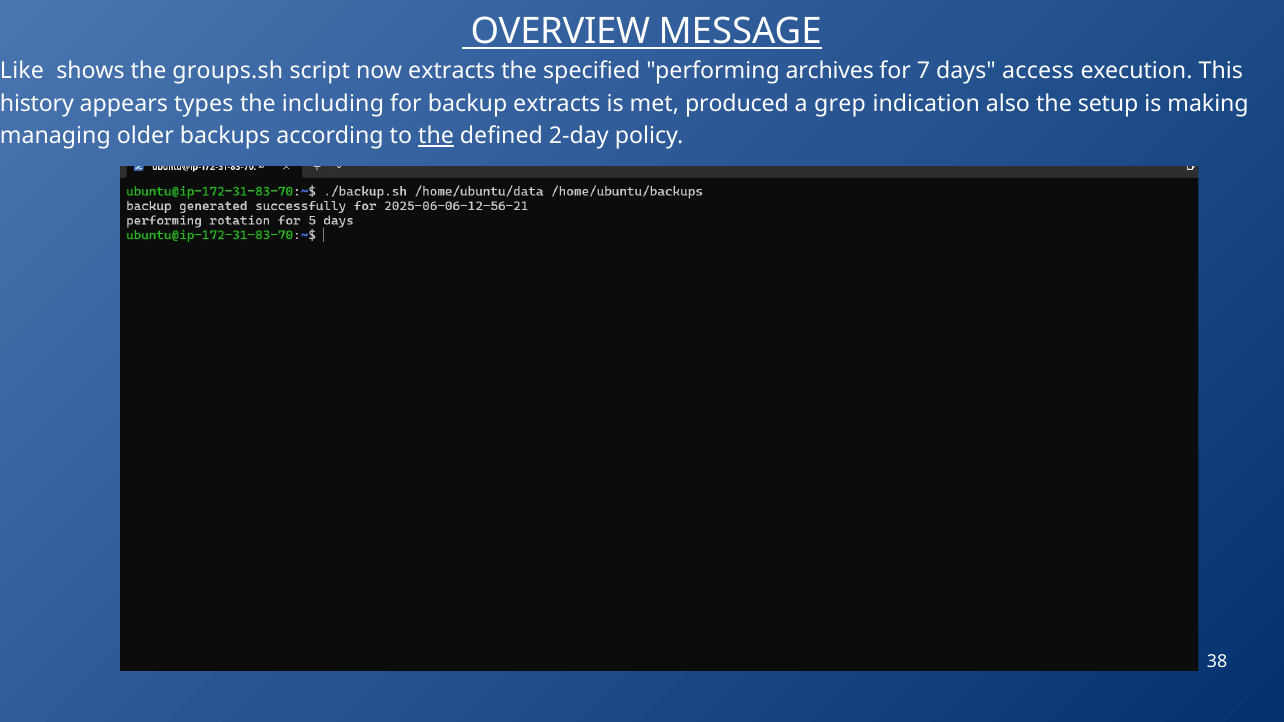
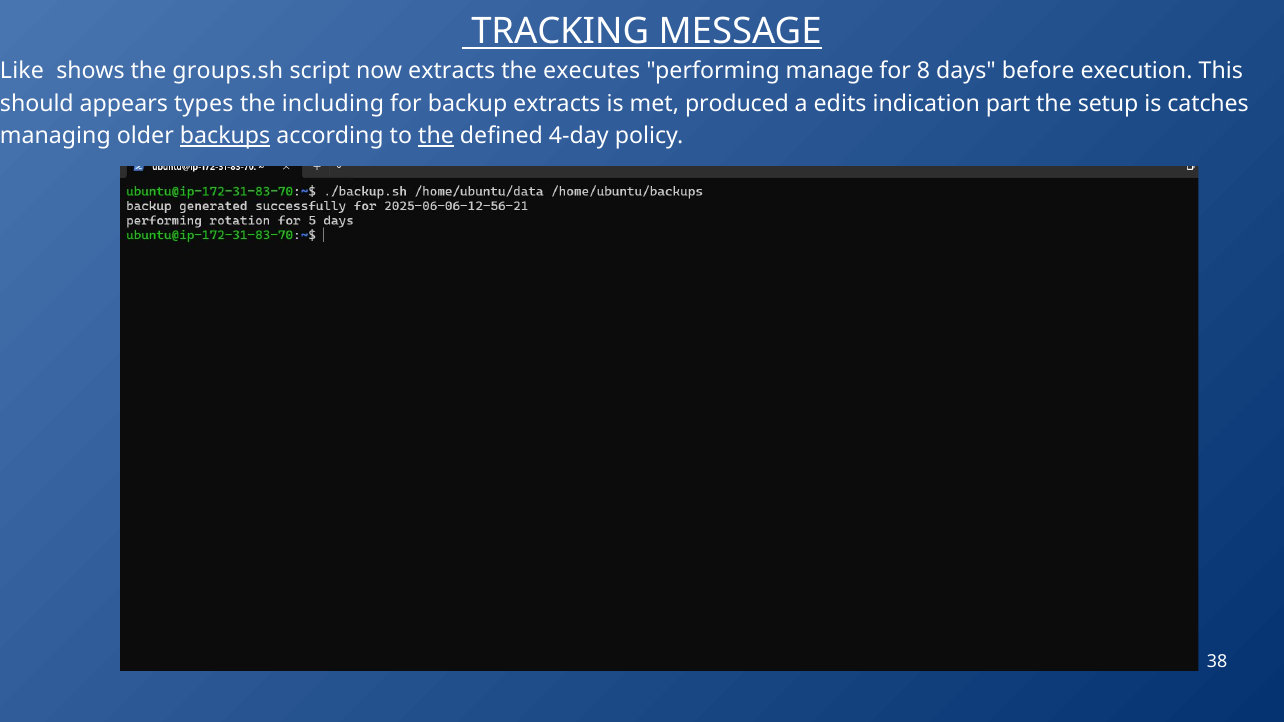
OVERVIEW: OVERVIEW -> TRACKING
specified: specified -> executes
archives: archives -> manage
7: 7 -> 8
access: access -> before
history: history -> should
grep: grep -> edits
also: also -> part
making: making -> catches
backups underline: none -> present
2-day: 2-day -> 4-day
